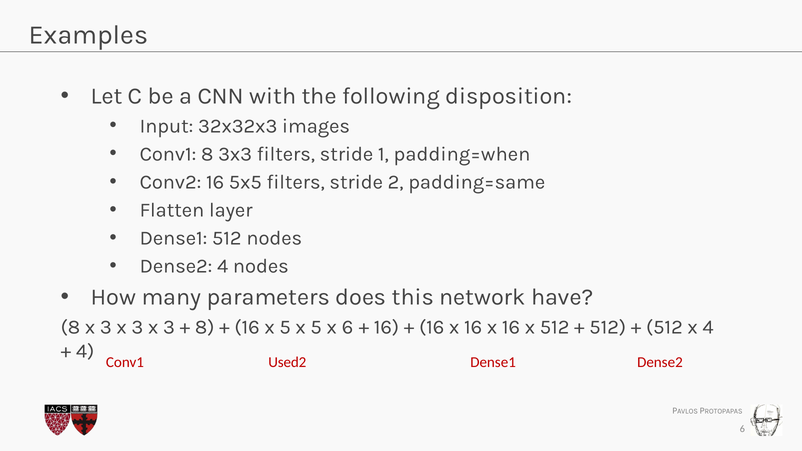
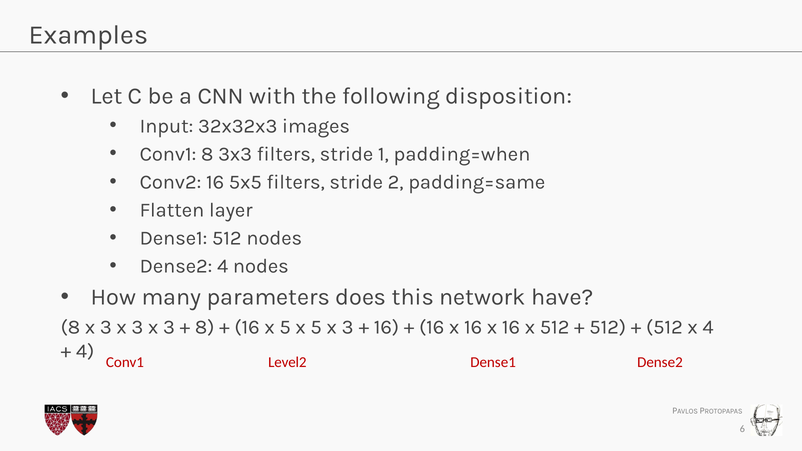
5 x 6: 6 -> 3
Used2: Used2 -> Level2
